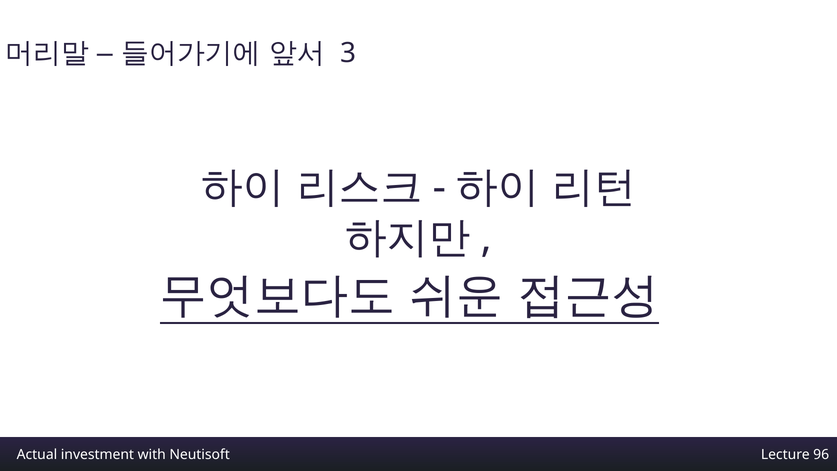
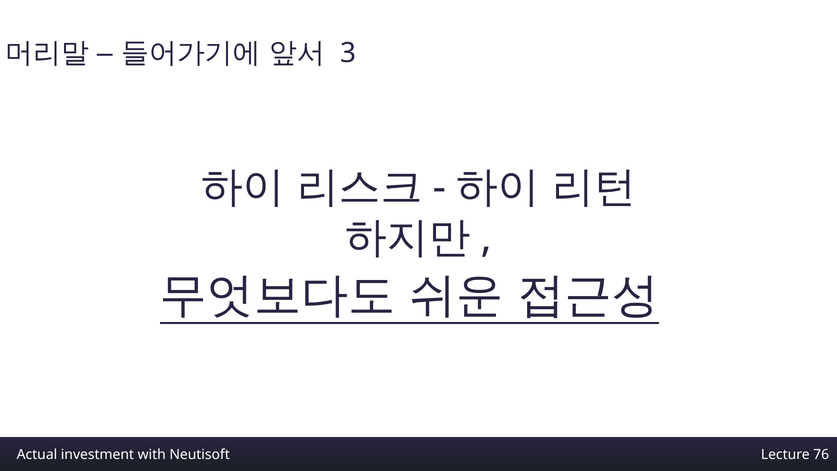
96: 96 -> 76
